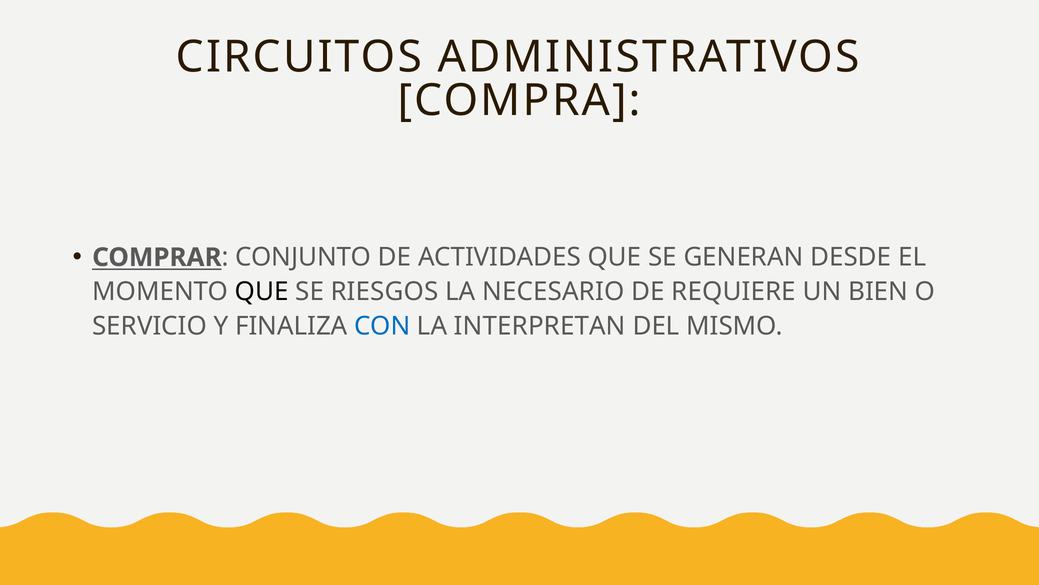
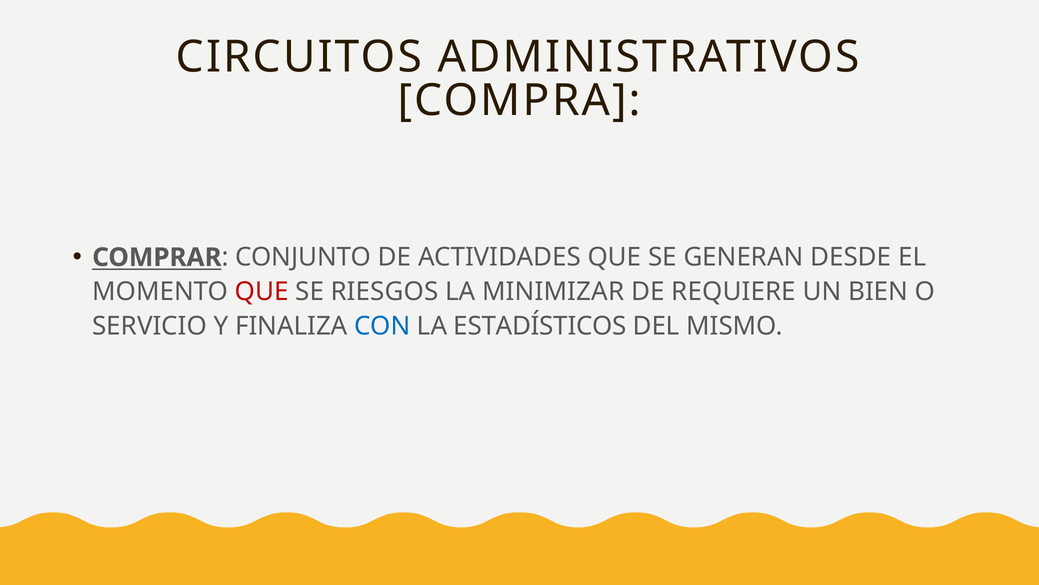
QUE at (262, 291) colour: black -> red
NECESARIO: NECESARIO -> MINIMIZAR
INTERPRETAN: INTERPRETAN -> ESTADÍSTICOS
